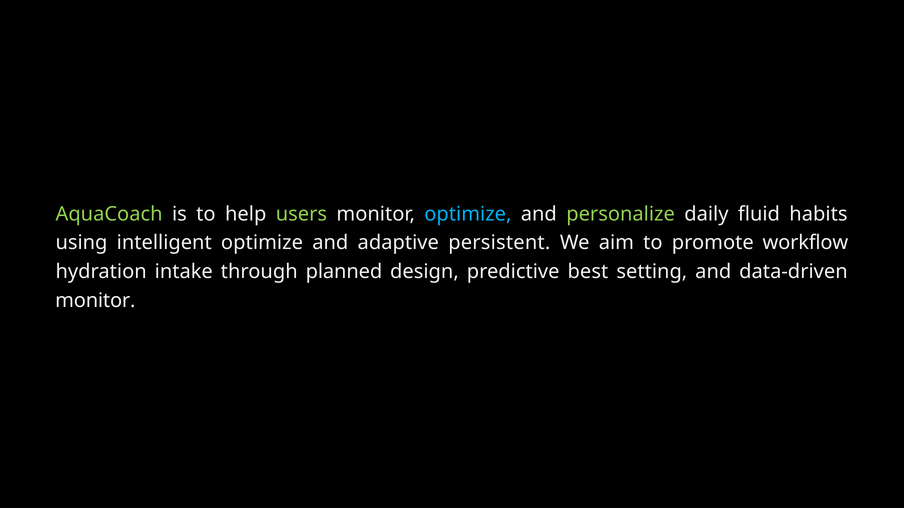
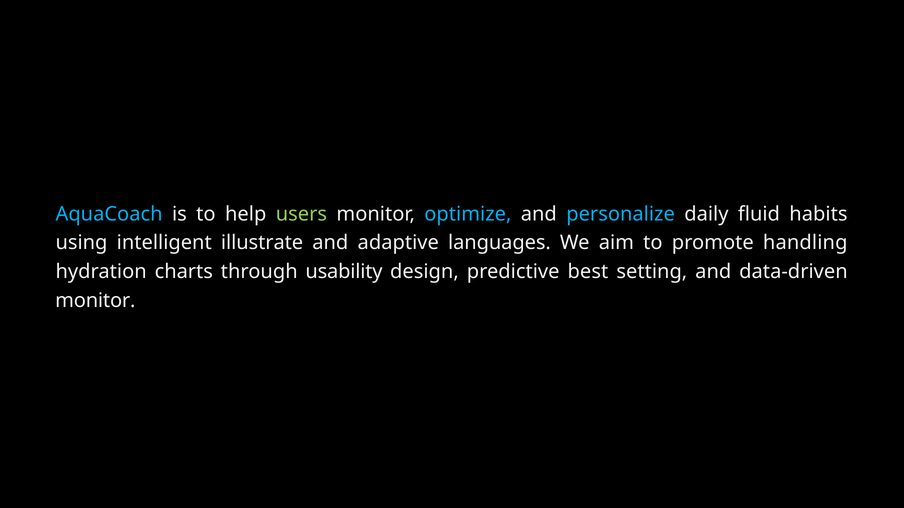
AquaCoach colour: light green -> light blue
personalize colour: light green -> light blue
intelligent optimize: optimize -> illustrate
persistent: persistent -> languages
workflow: workflow -> handling
intake: intake -> charts
planned: planned -> usability
